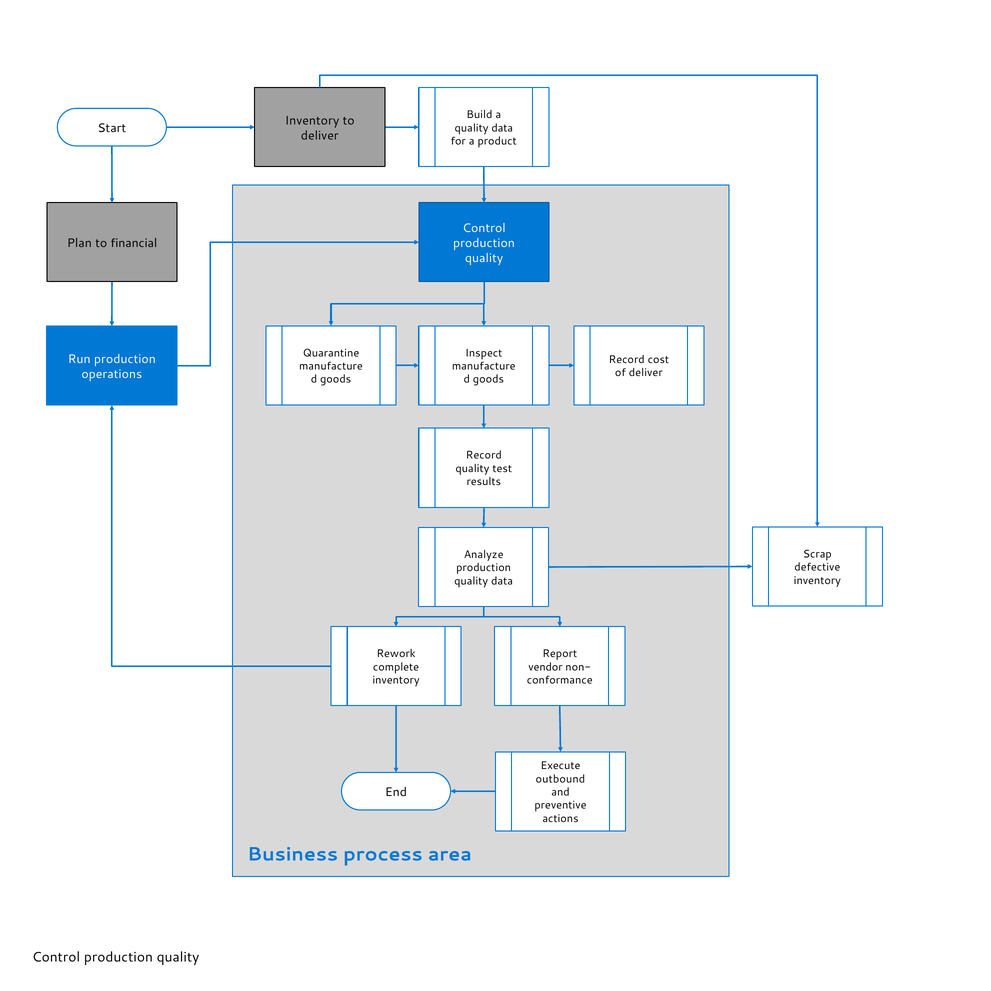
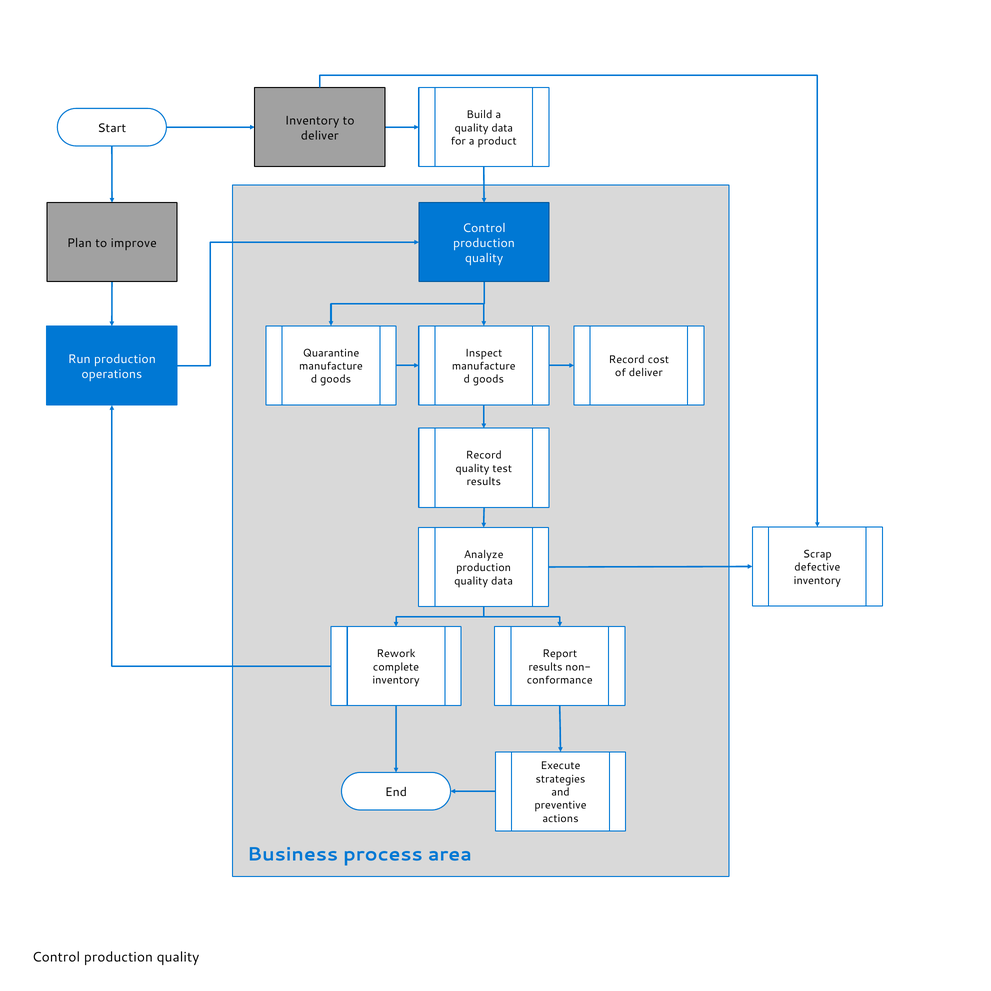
financial: financial -> improve
vendor at (545, 667): vendor -> results
outbound: outbound -> strategies
